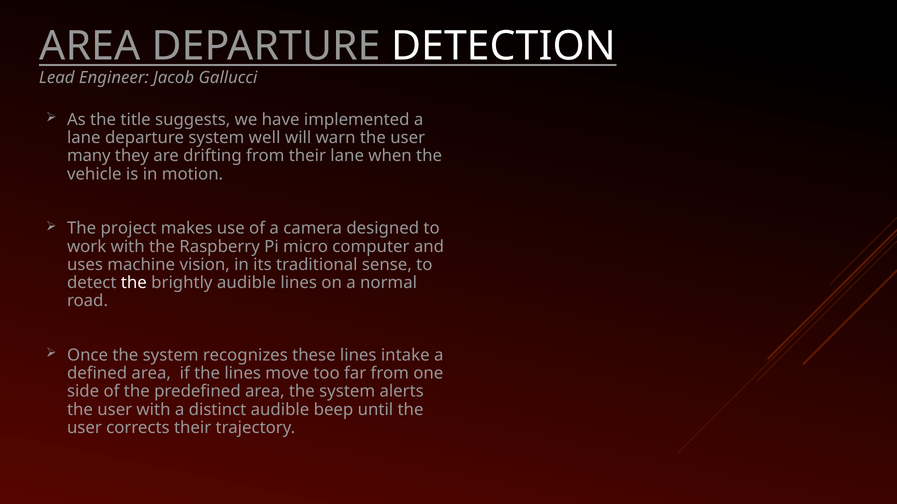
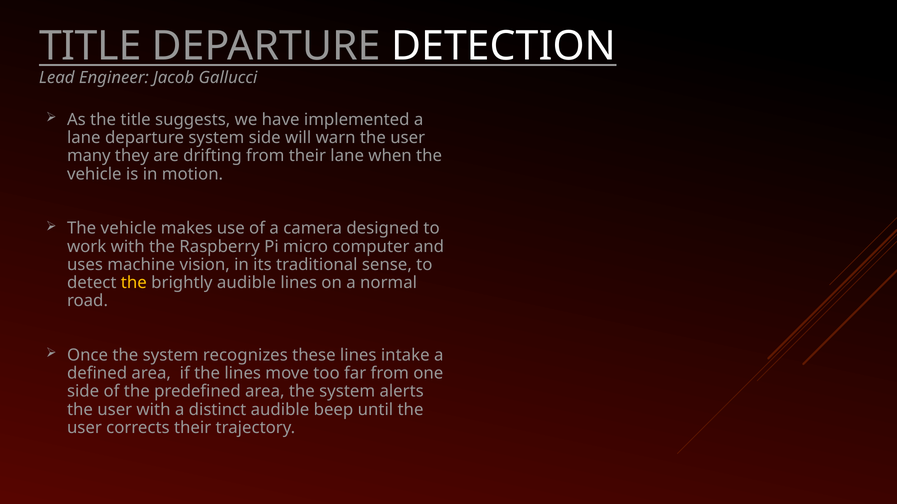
AREA at (90, 46): AREA -> TITLE
system well: well -> side
project at (128, 229): project -> vehicle
the at (134, 283) colour: white -> yellow
